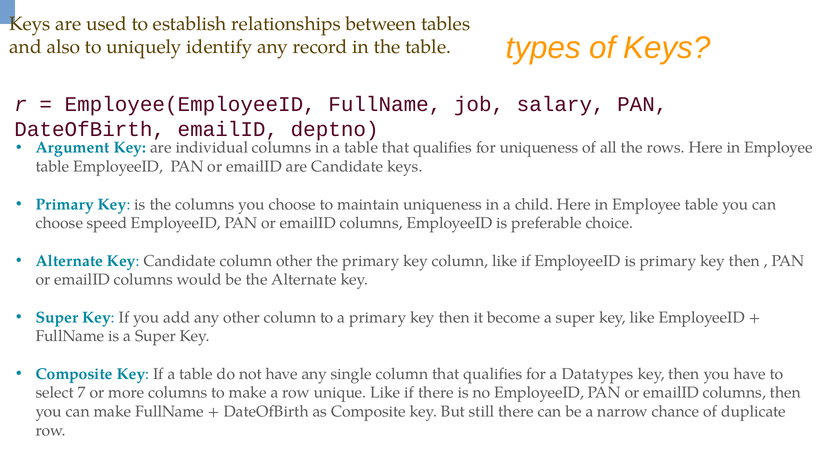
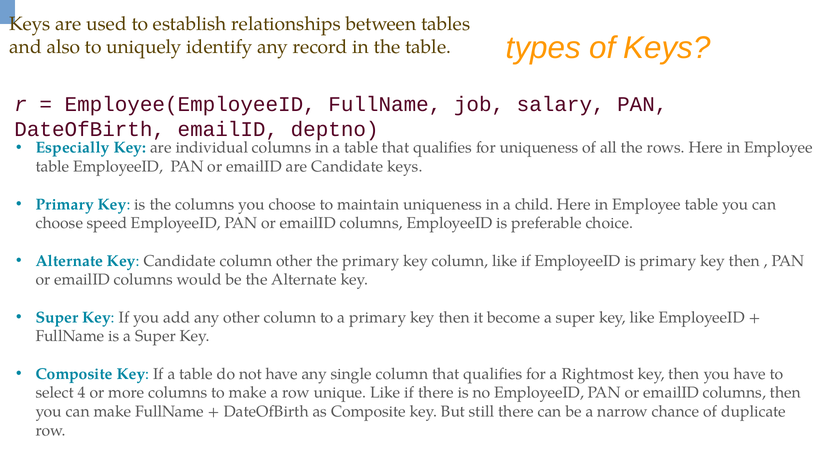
Argument: Argument -> Especially
Datatypes: Datatypes -> Rightmost
7: 7 -> 4
